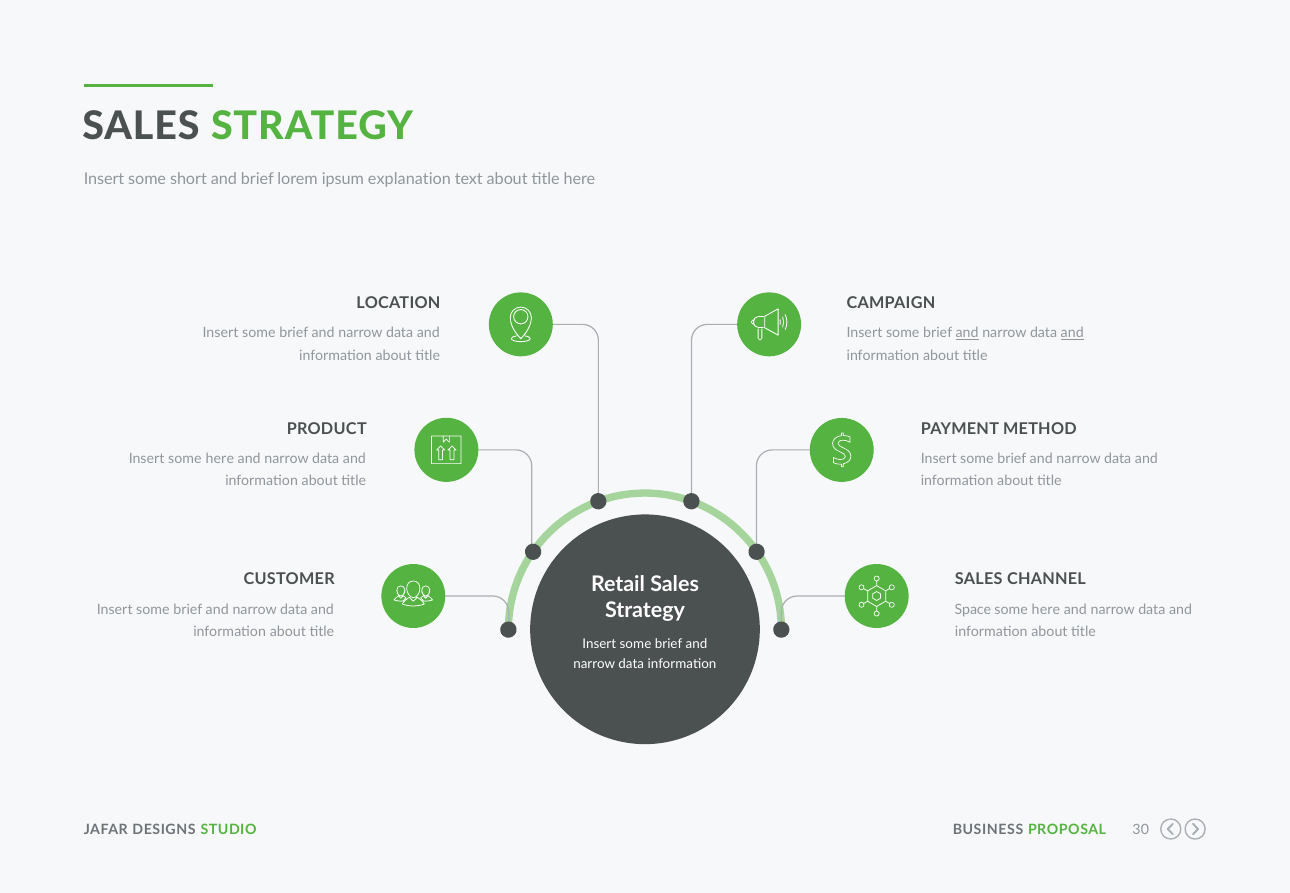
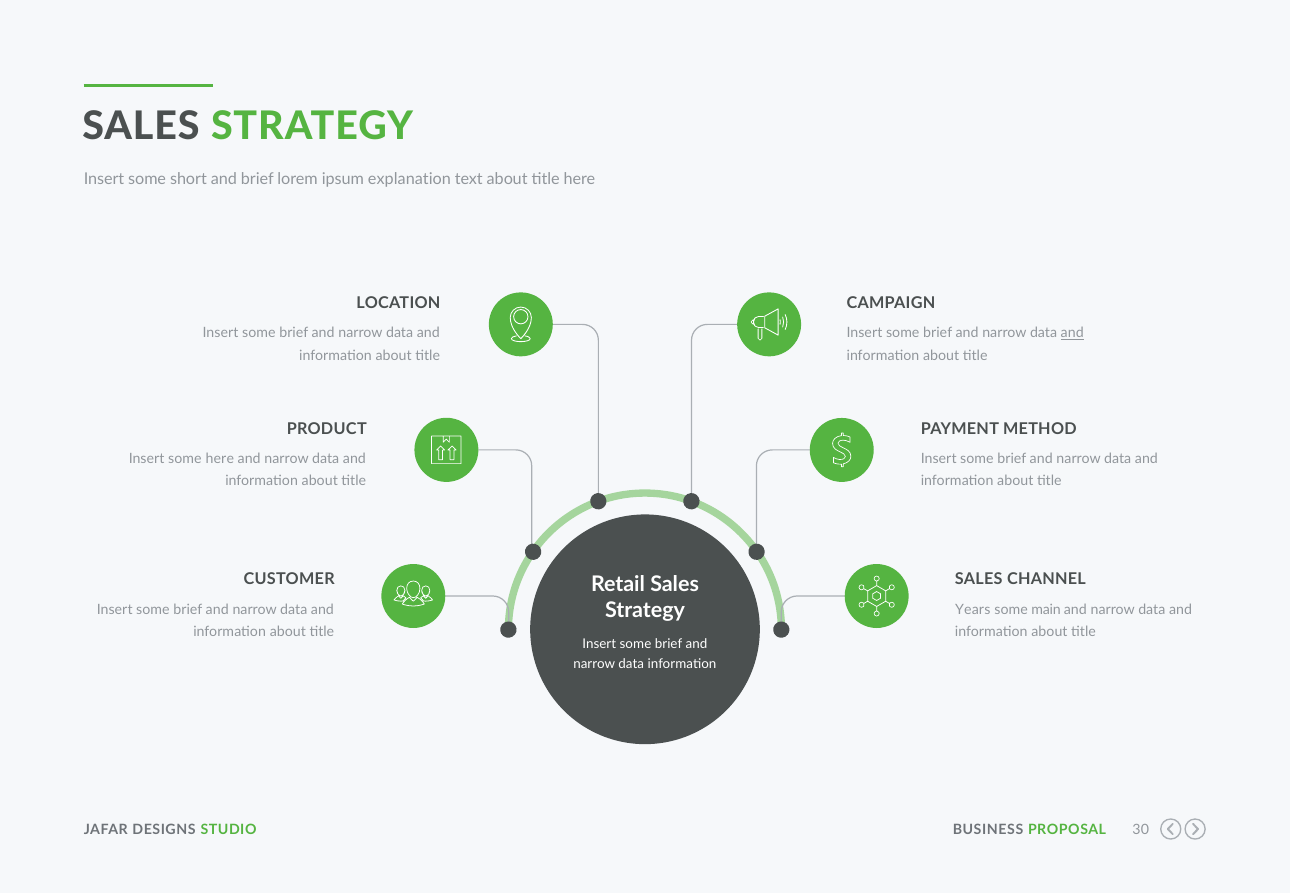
and at (967, 333) underline: present -> none
Space: Space -> Years
here at (1046, 609): here -> main
